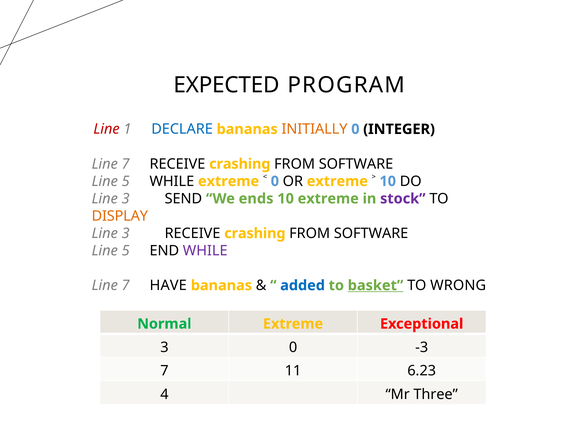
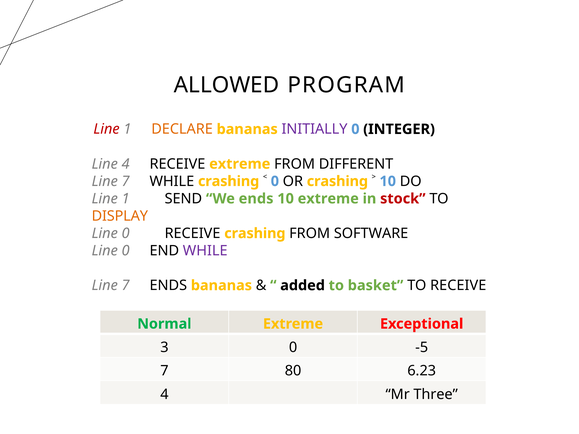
EXPECTED: EXPECTED -> ALLOWED
DECLARE colour: blue -> orange
INITIALLY colour: orange -> purple
7 at (126, 164): 7 -> 4
crashing at (240, 164): crashing -> extreme
SOFTWARE at (356, 164): SOFTWARE -> DIFFERENT
5 at (126, 181): 5 -> 7
WHILE extreme: extreme -> crashing
OR extreme: extreme -> crashing
3 at (126, 199): 3 -> 1
stock colour: purple -> red
3 at (126, 234): 3 -> 0
5 at (126, 251): 5 -> 0
7 HAVE: HAVE -> ENDS
added colour: blue -> black
basket underline: present -> none
TO WRONG: WRONG -> RECEIVE
-3: -3 -> -5
11: 11 -> 80
